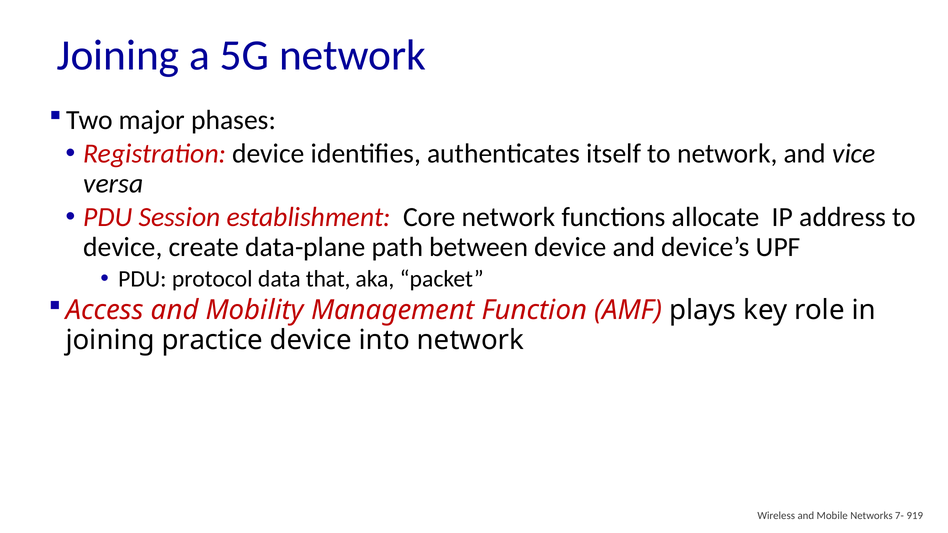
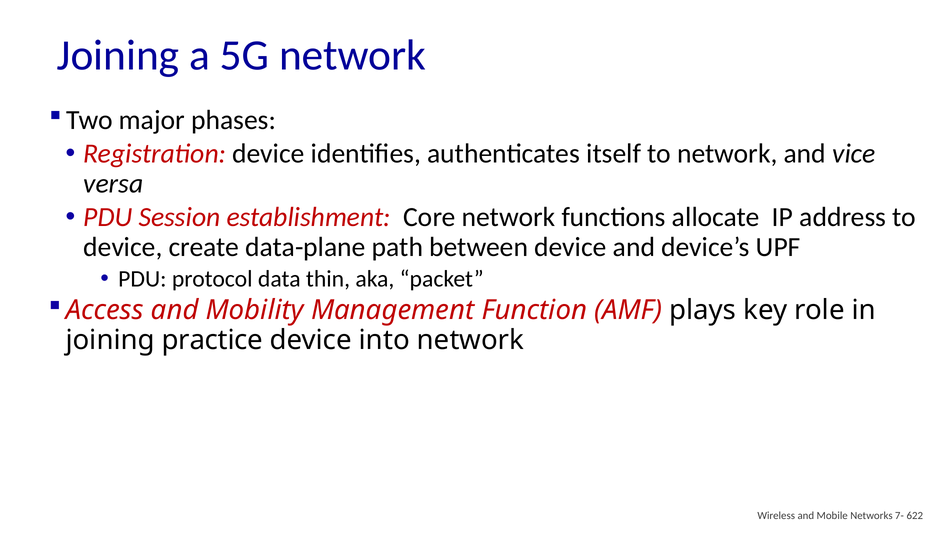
that: that -> thin
919: 919 -> 622
